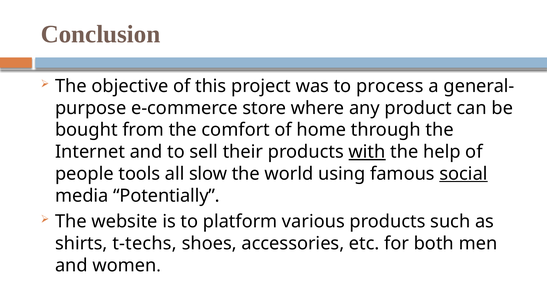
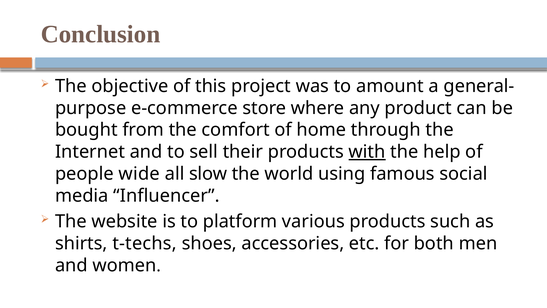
process: process -> amount
tools: tools -> wide
social underline: present -> none
Potentially: Potentially -> Influencer
